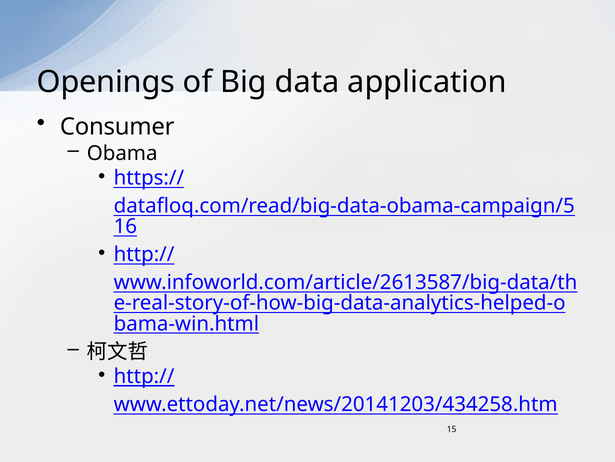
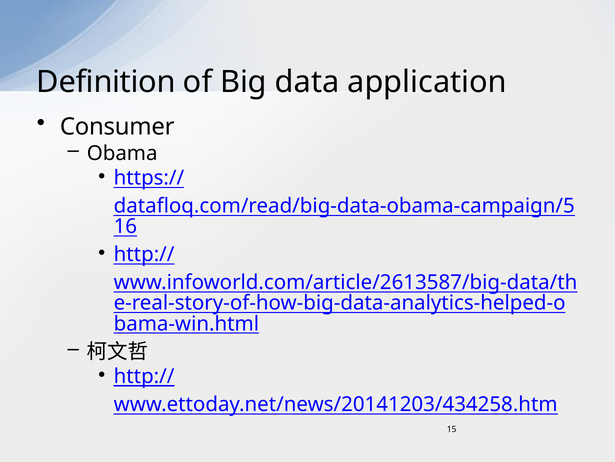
Openings: Openings -> Definition
